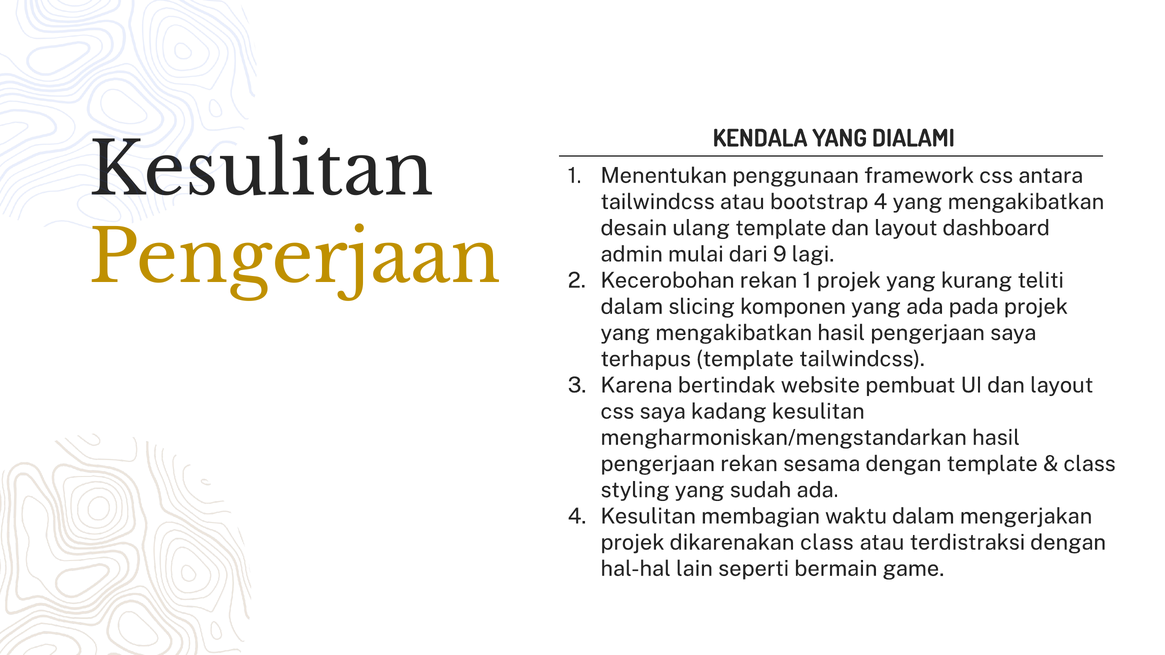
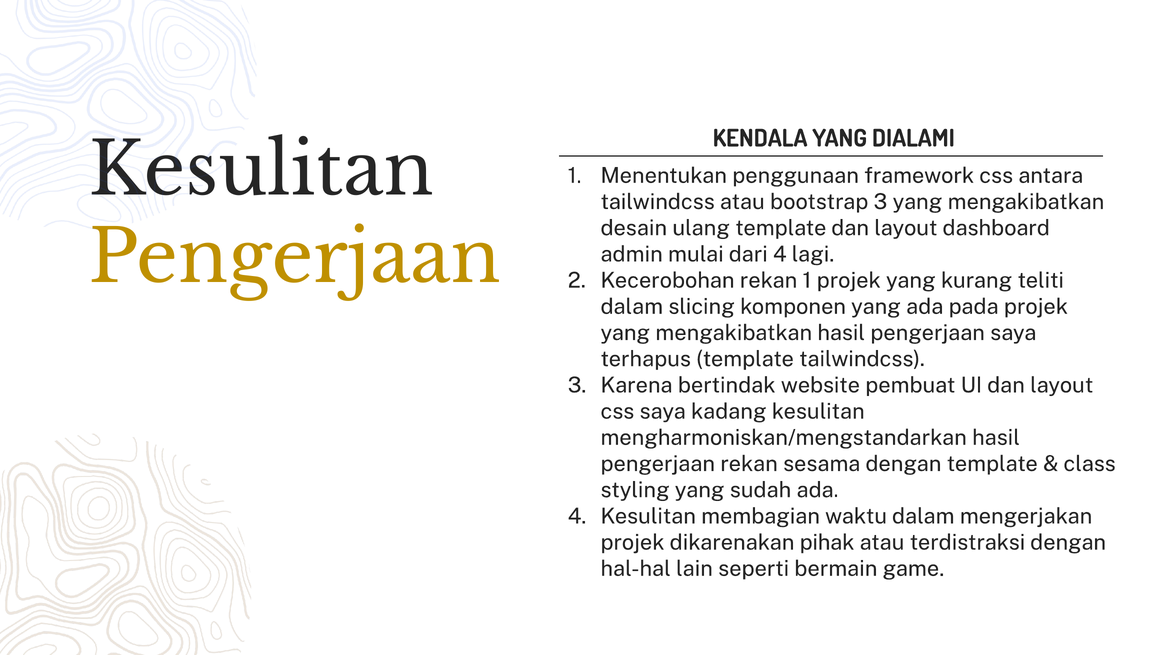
bootstrap 4: 4 -> 3
dari 9: 9 -> 4
dikarenakan class: class -> pihak
